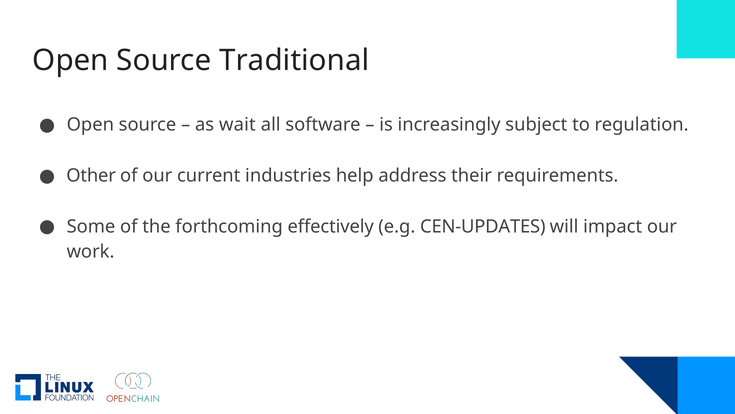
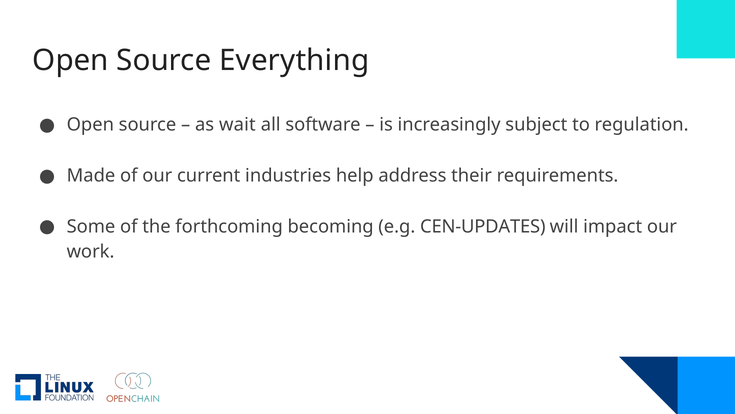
Traditional: Traditional -> Everything
Other: Other -> Made
effectively: effectively -> becoming
